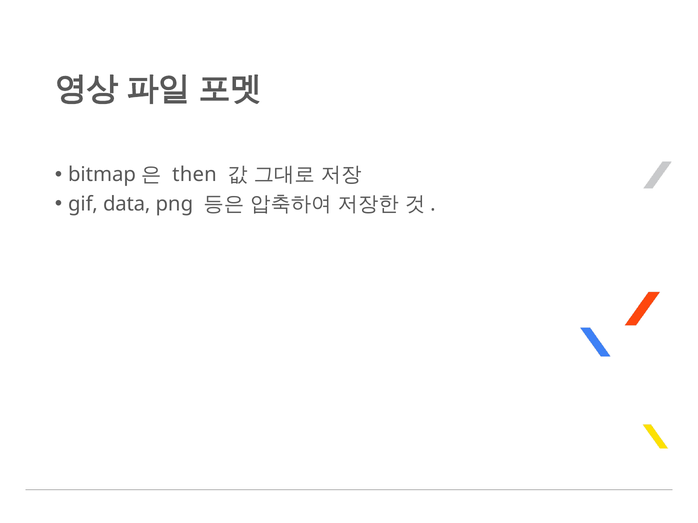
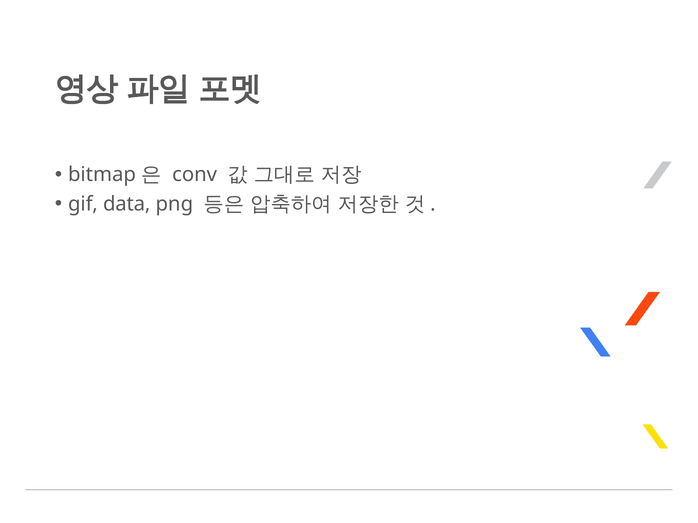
then: then -> conv
